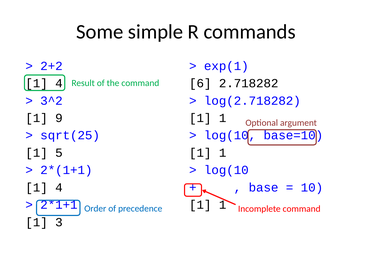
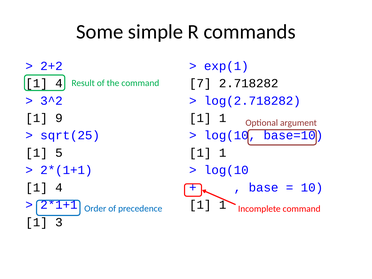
6: 6 -> 7
